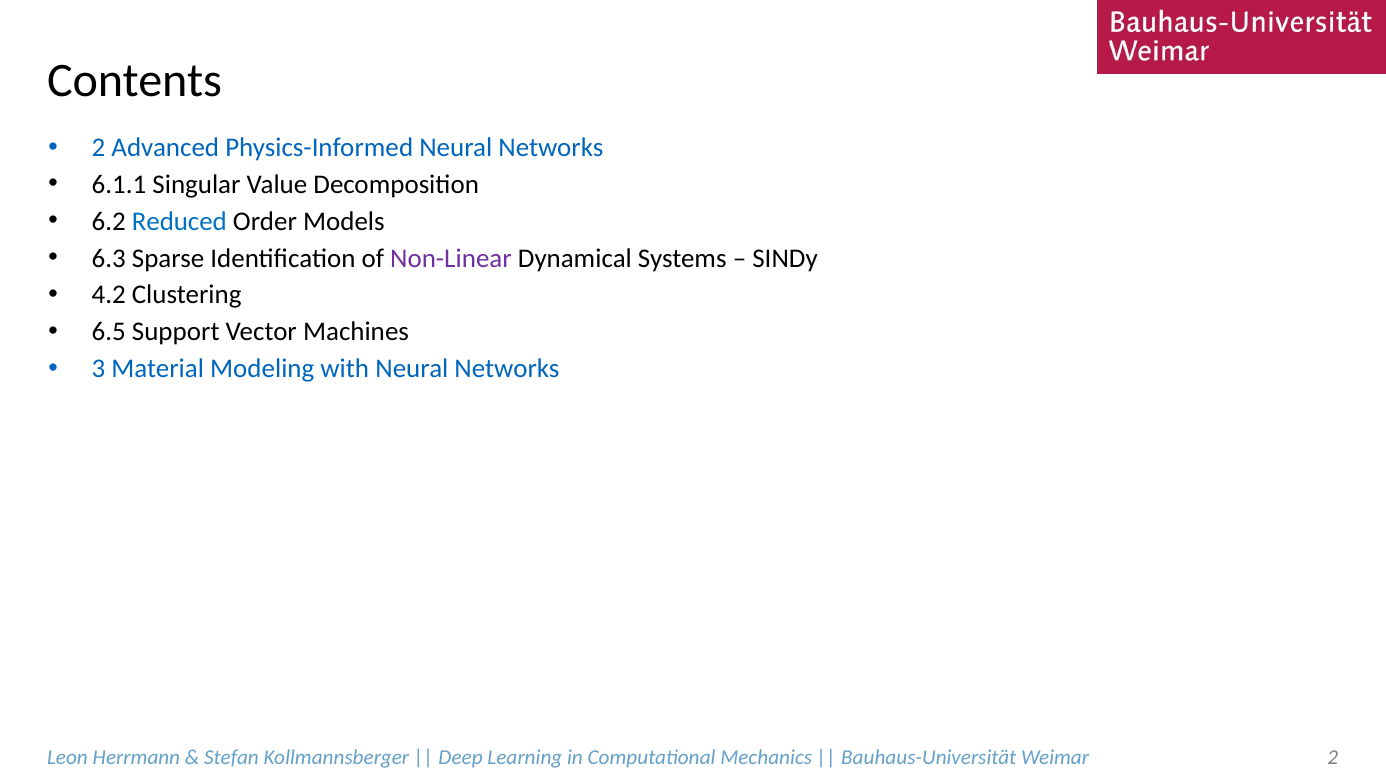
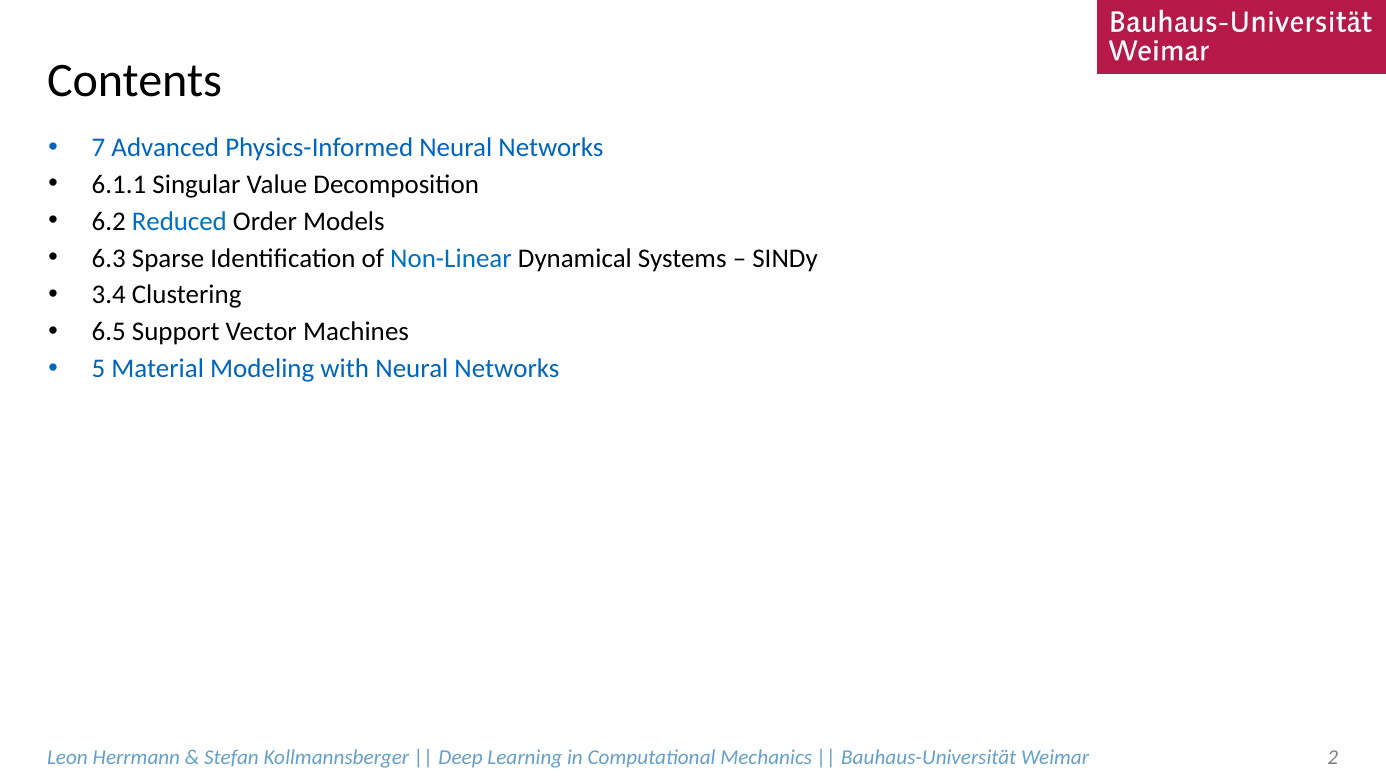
2 at (98, 148): 2 -> 7
Non-Linear colour: purple -> blue
4.2: 4.2 -> 3.4
3: 3 -> 5
